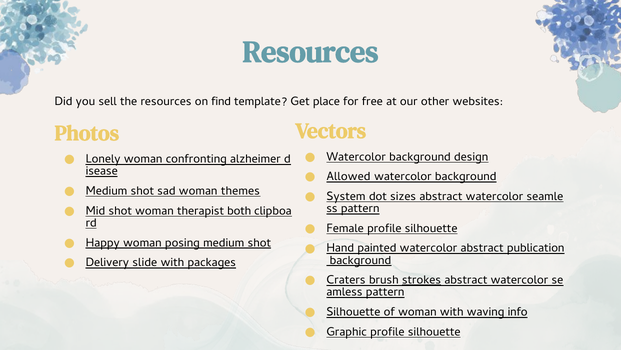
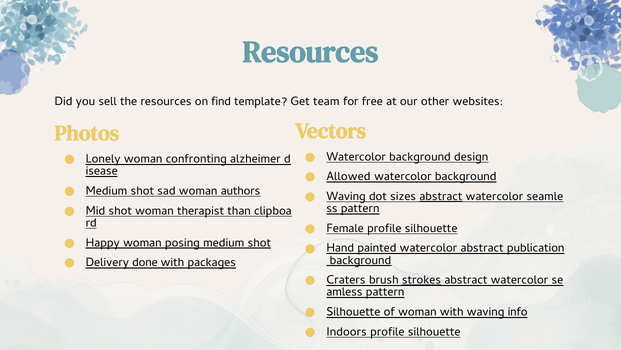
place: place -> team
themes: themes -> authors
System at (346, 196): System -> Waving
abstract at (441, 196) underline: none -> present
both: both -> than
slide: slide -> done
Graphic: Graphic -> Indoors
